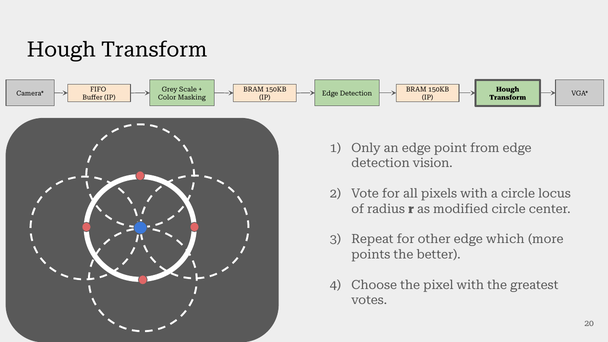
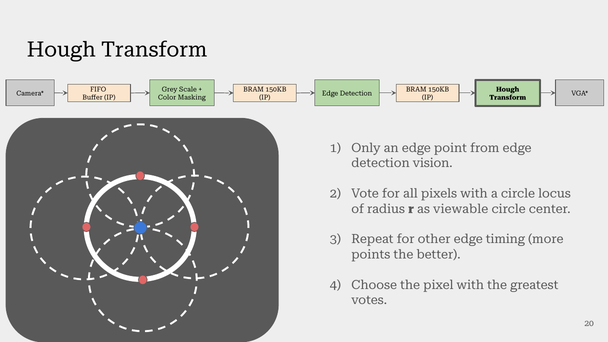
modified: modified -> viewable
which: which -> timing
